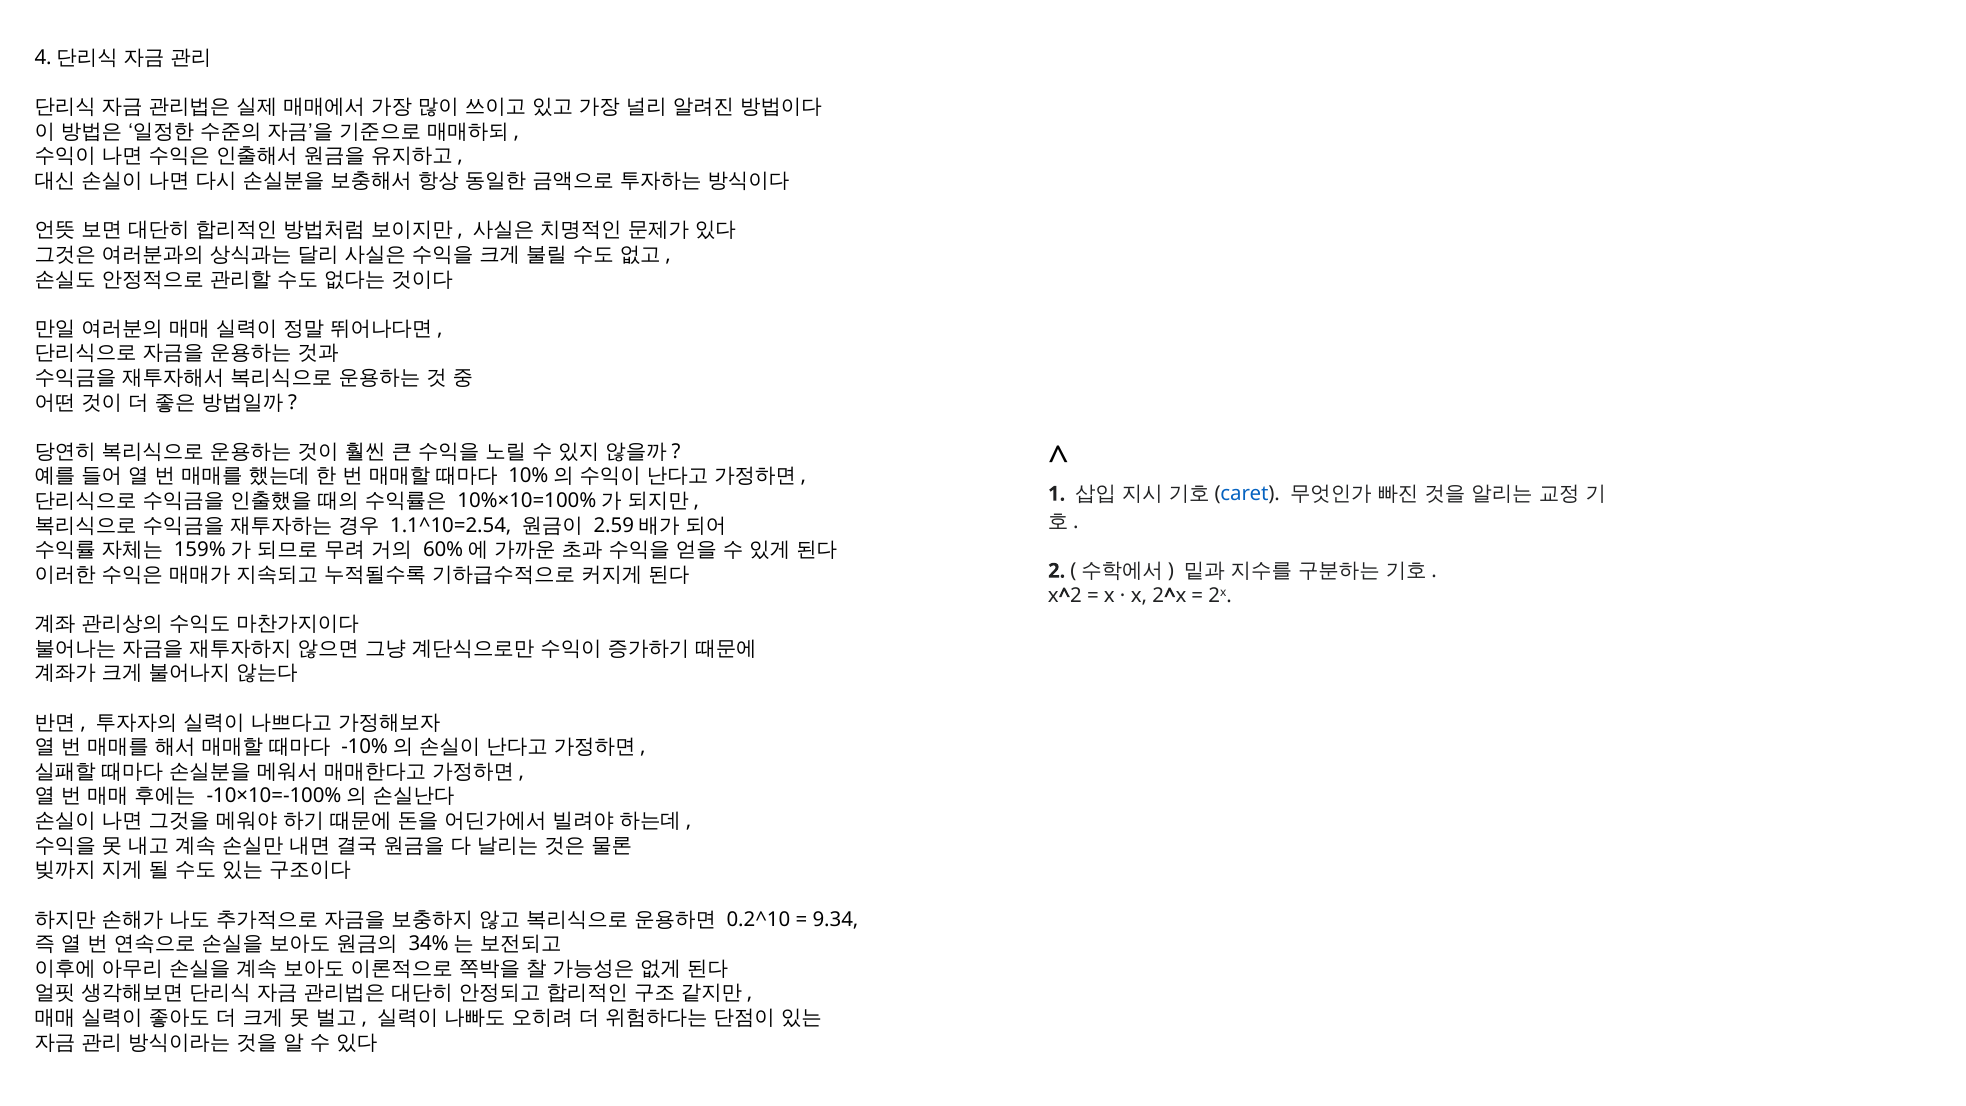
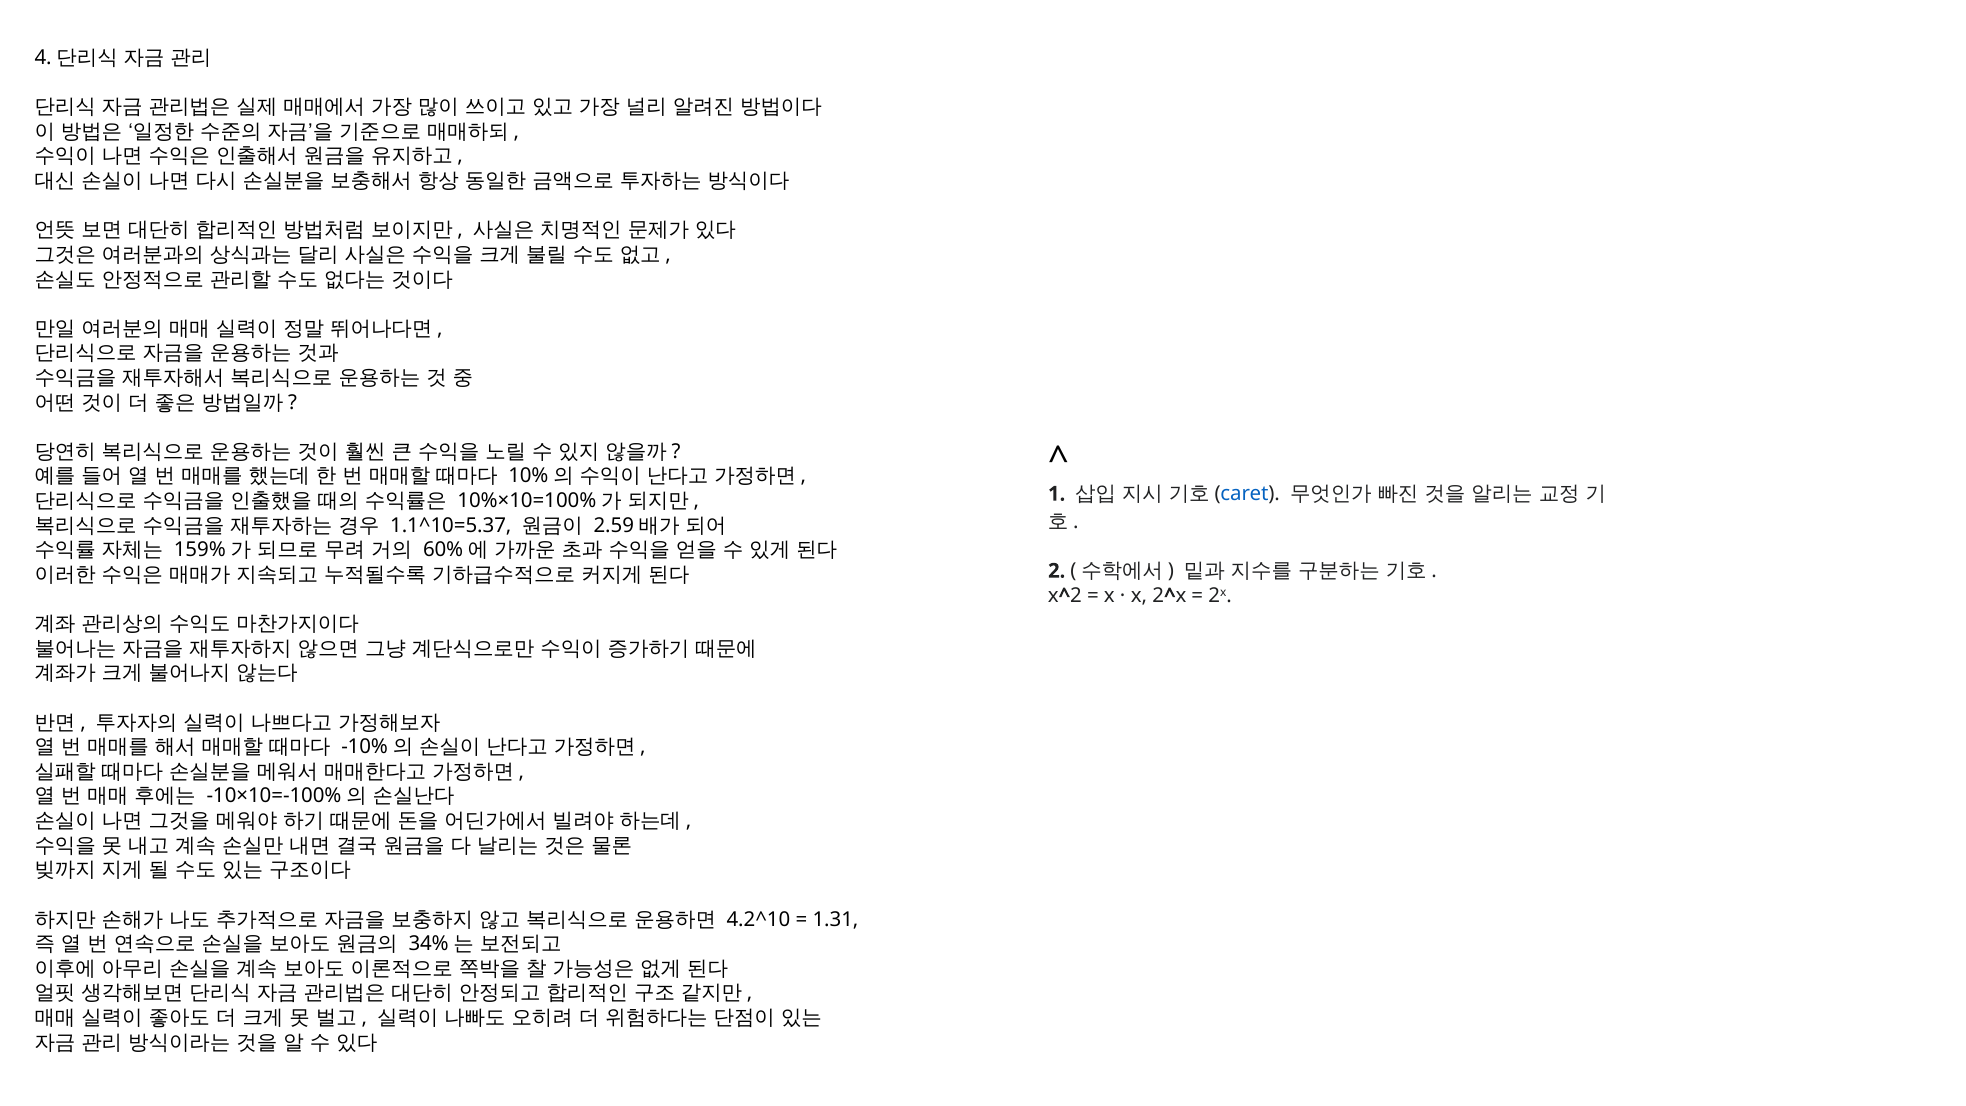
1.1^10=2.54: 1.1^10=2.54 -> 1.1^10=5.37
0.2^10: 0.2^10 -> 4.2^10
9.34: 9.34 -> 1.31
